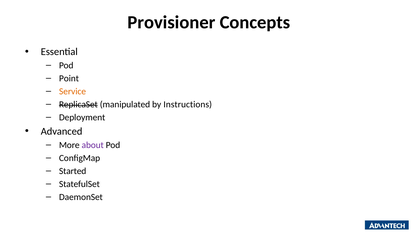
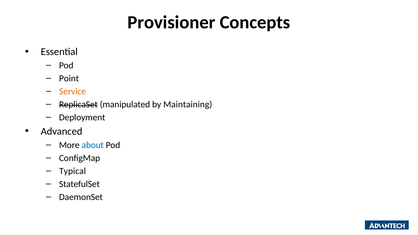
Instructions: Instructions -> Maintaining
about colour: purple -> blue
Started: Started -> Typical
